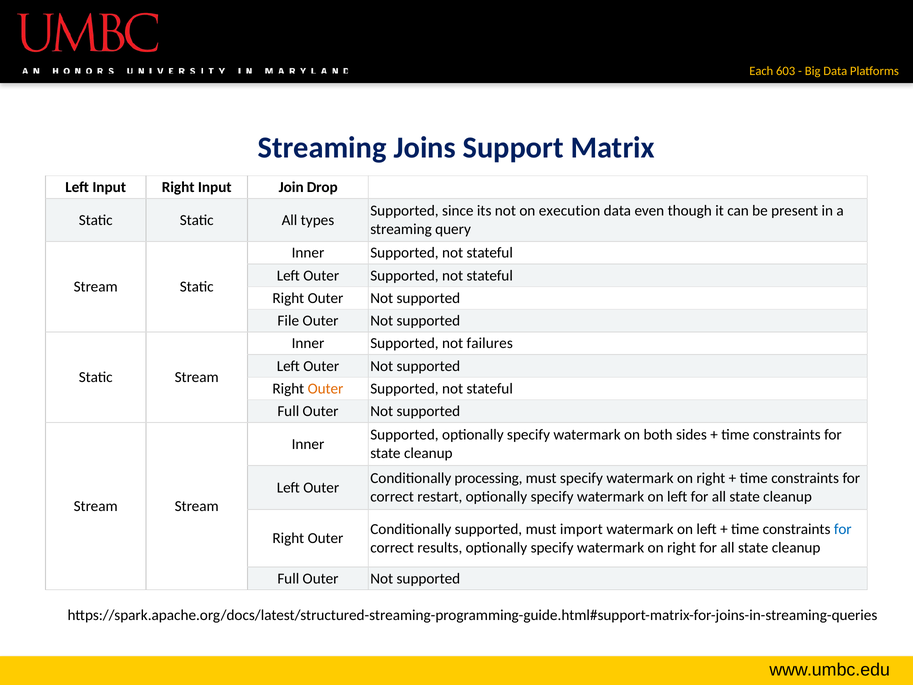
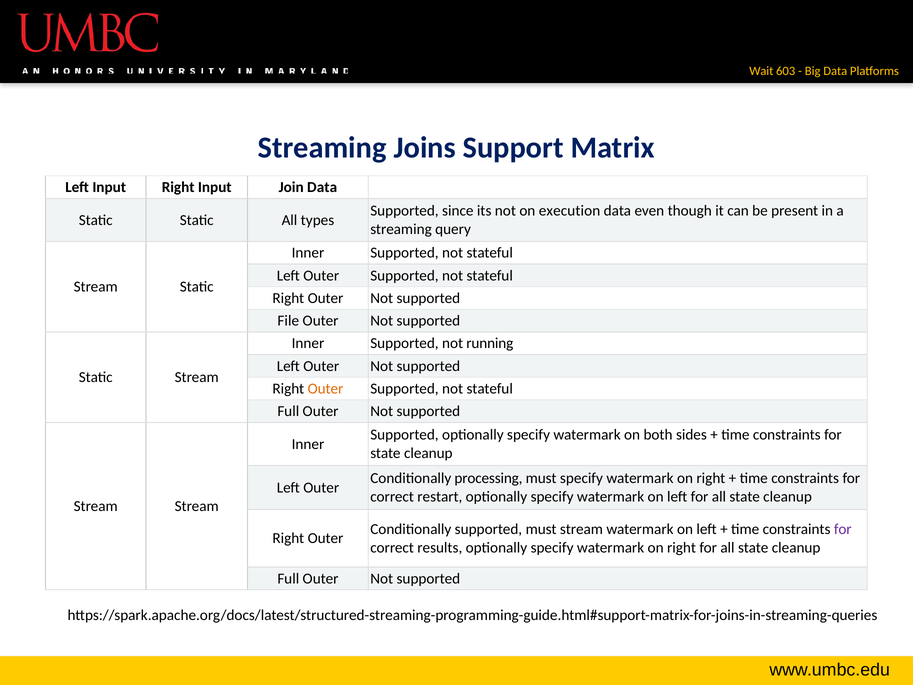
Each: Each -> Wait
Join Drop: Drop -> Data
failures: failures -> running
must import: import -> stream
for at (843, 529) colour: blue -> purple
